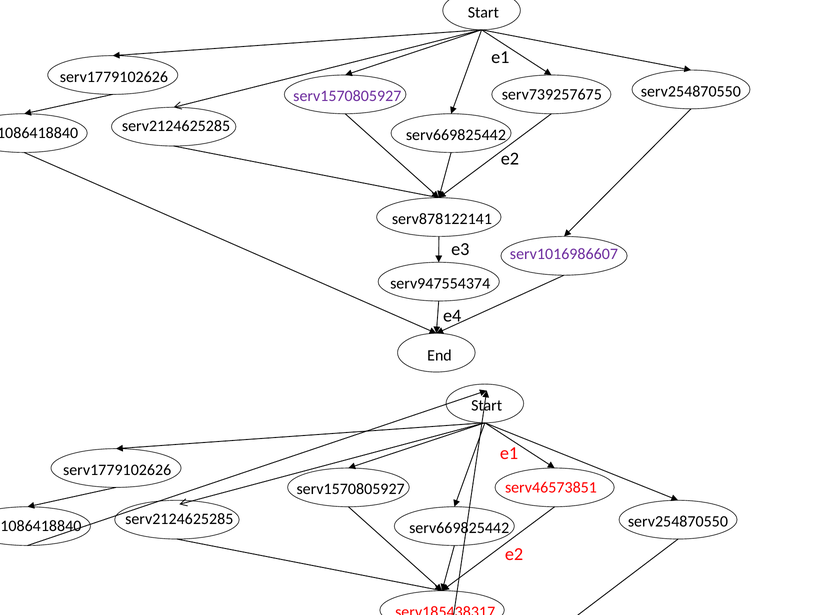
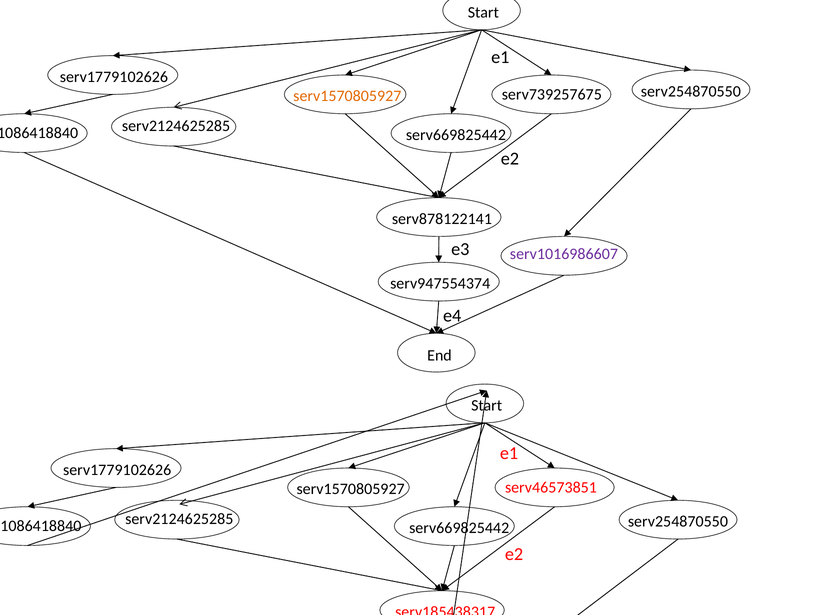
serv1570805927 at (347, 96) colour: purple -> orange
